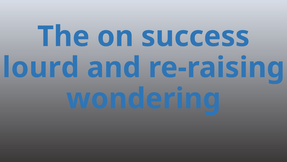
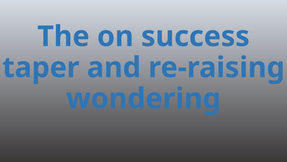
lourd: lourd -> taper
